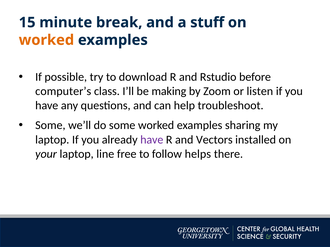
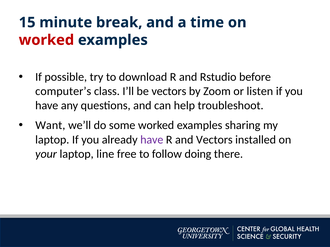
stuff: stuff -> time
worked at (46, 40) colour: orange -> red
be making: making -> vectors
Some at (50, 126): Some -> Want
helps: helps -> doing
